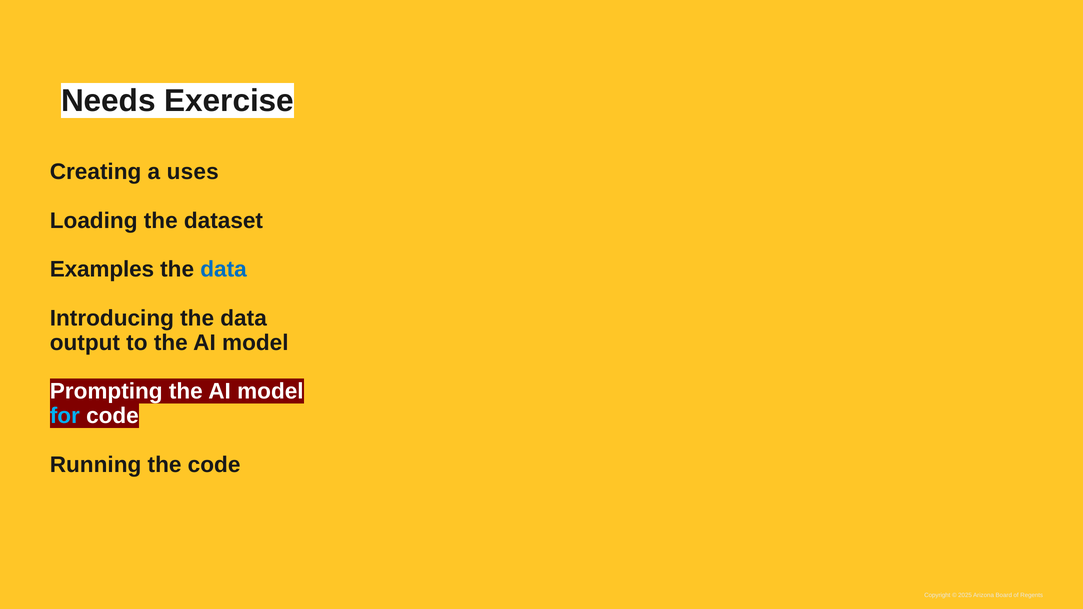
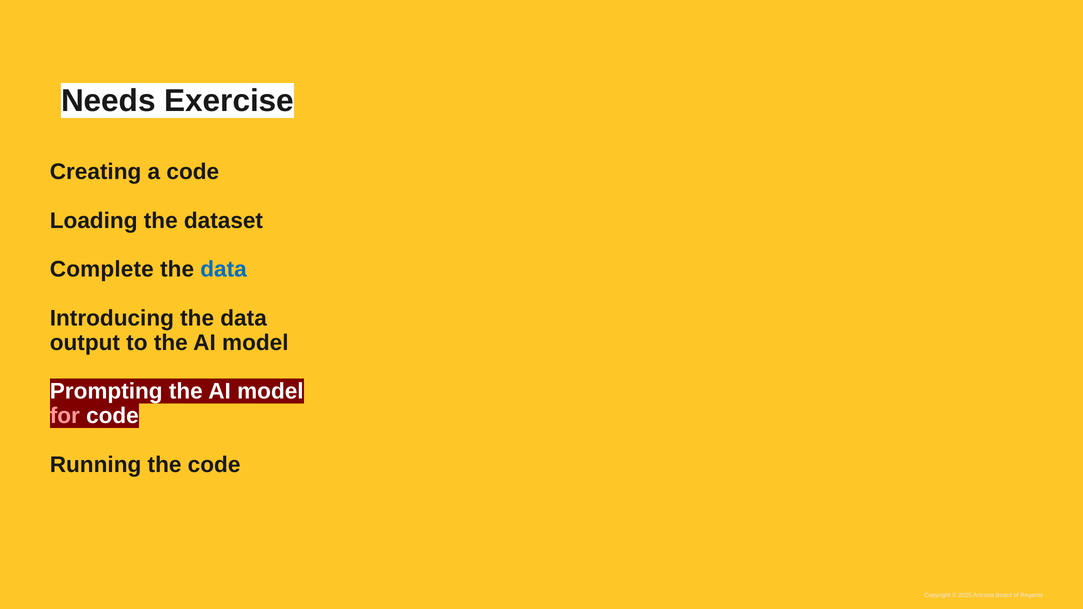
a uses: uses -> code
Examples: Examples -> Complete
for colour: light blue -> pink
